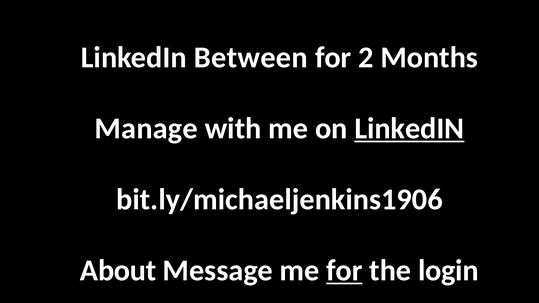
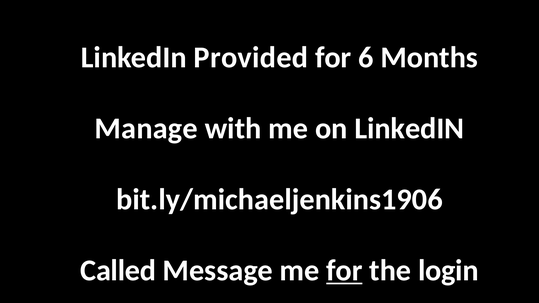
Between: Between -> Provided
2: 2 -> 6
LinkedIN at (409, 128) underline: present -> none
About: About -> Called
